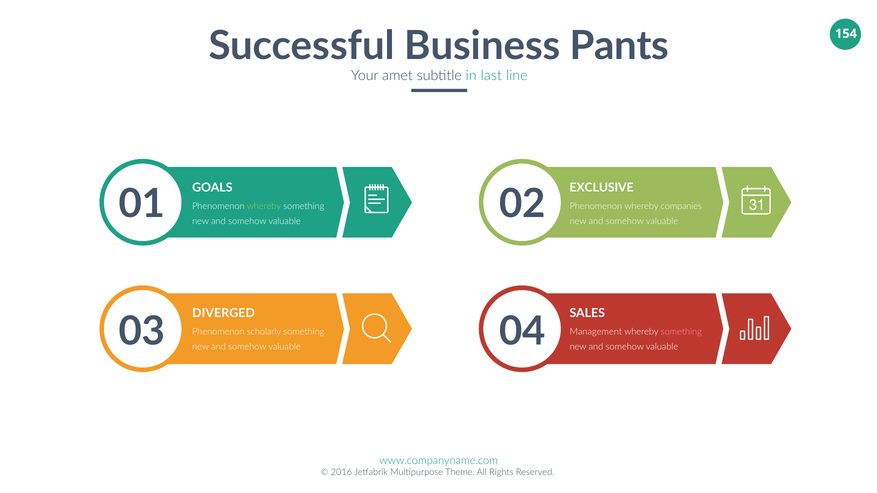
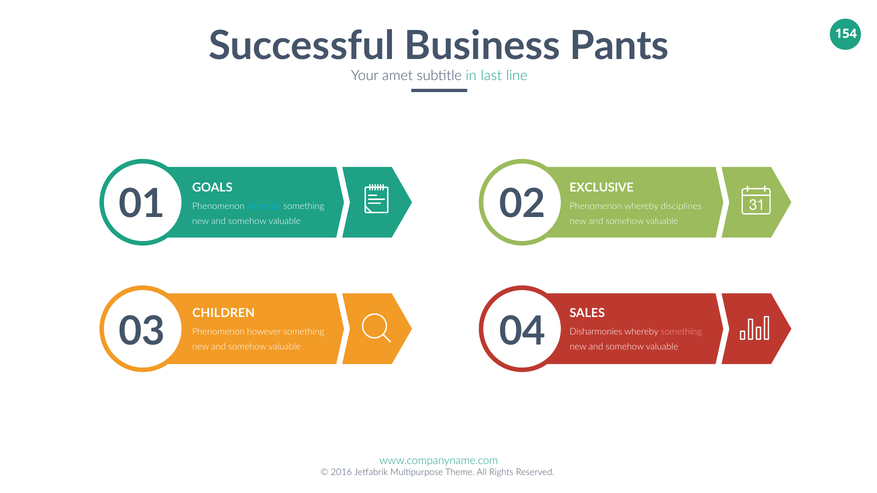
whereby at (264, 206) colour: light green -> light blue
companies: companies -> disciplines
DIVERGED: DIVERGED -> CHILDREN
scholarly: scholarly -> however
Management: Management -> Disharmonies
